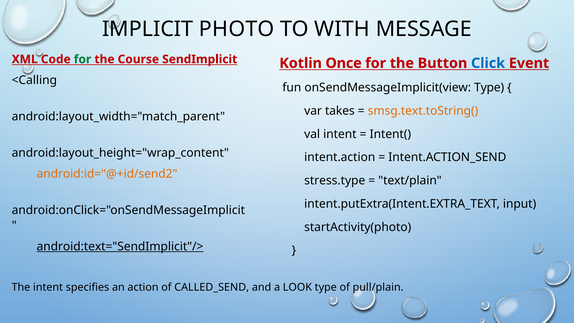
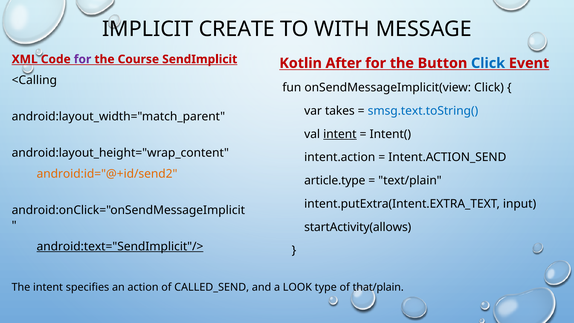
PHOTO: PHOTO -> CREATE
for at (83, 59) colour: green -> purple
Once: Once -> After
onSendMessageImplicit(view Type: Type -> Click
smsg.text.toString( colour: orange -> blue
intent at (340, 134) underline: none -> present
stress.type: stress.type -> article.type
startActivity(photo: startActivity(photo -> startActivity(allows
pull/plain: pull/plain -> that/plain
